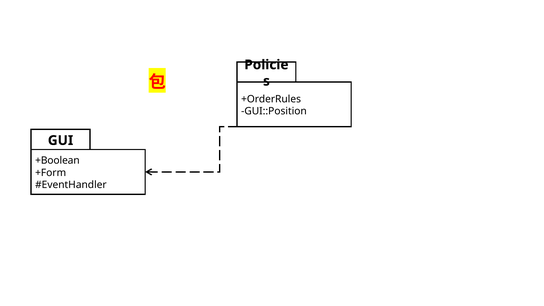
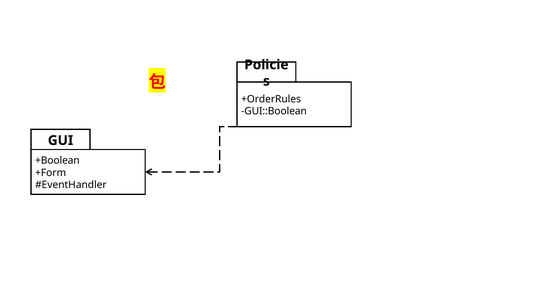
GUI::Position: GUI::Position -> GUI::Boolean
